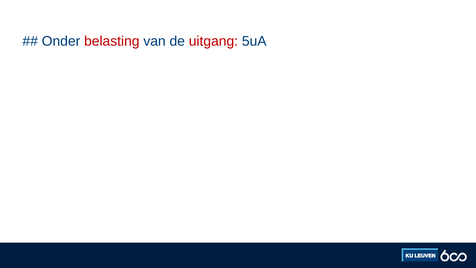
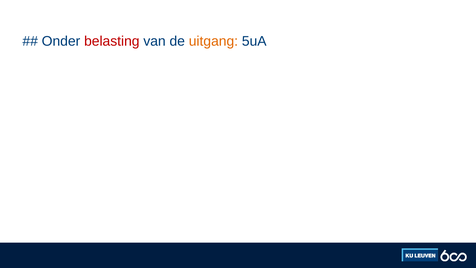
uitgang colour: red -> orange
